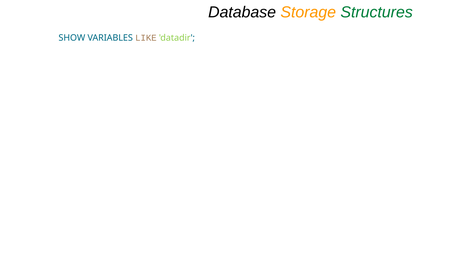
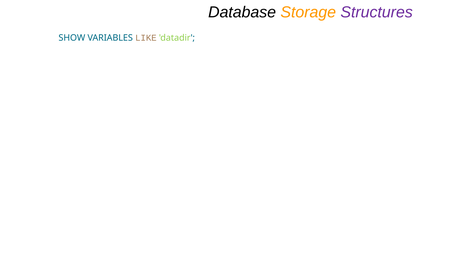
Structures colour: green -> purple
